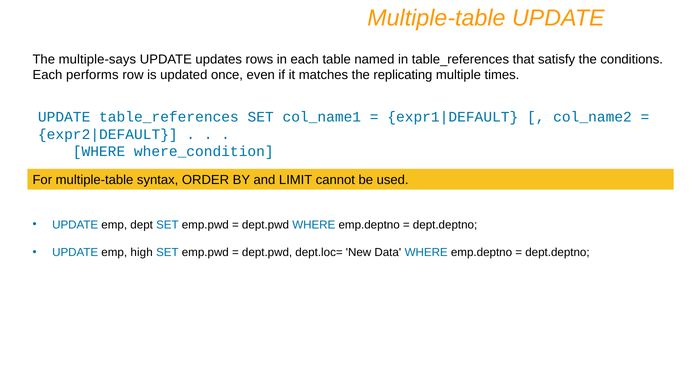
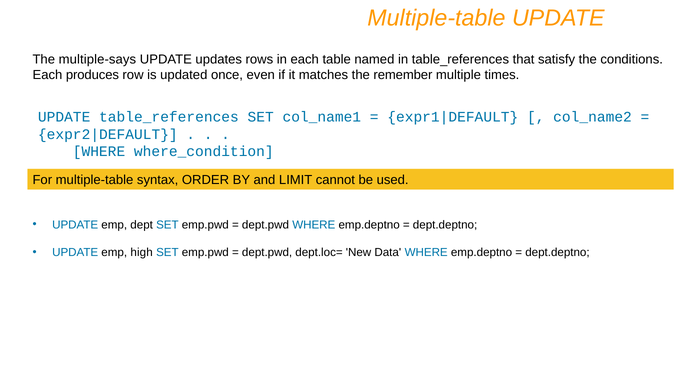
performs: performs -> produces
replicating: replicating -> remember
